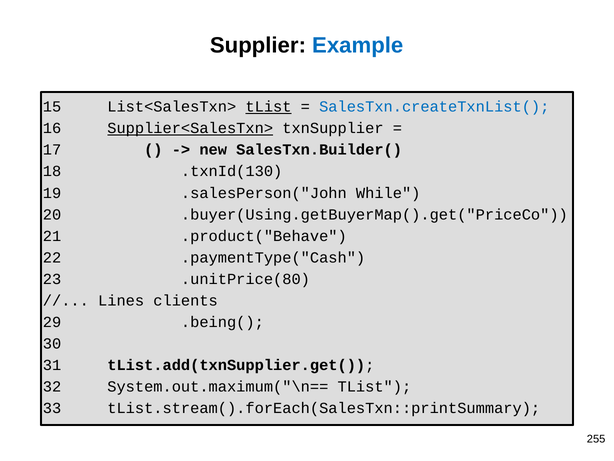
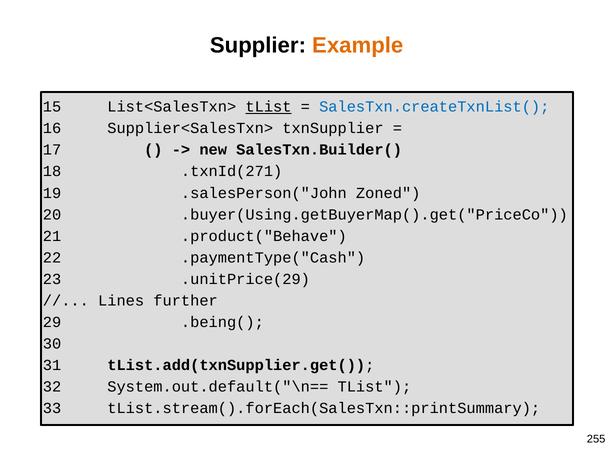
Example colour: blue -> orange
Supplier<SalesTxn> underline: present -> none
.txnId(130: .txnId(130 -> .txnId(271
While: While -> Zoned
.unitPrice(80: .unitPrice(80 -> .unitPrice(29
clients: clients -> further
System.out.maximum("\n==: System.out.maximum("\n== -> System.out.default("\n==
